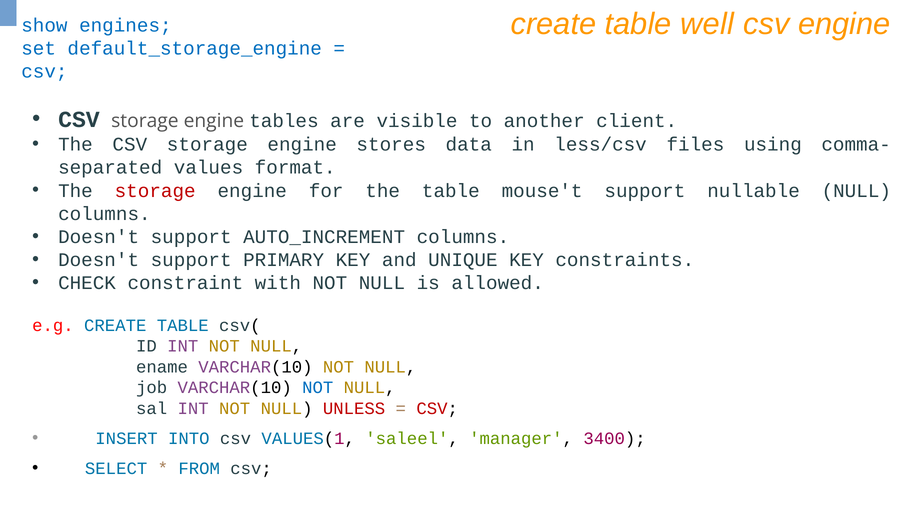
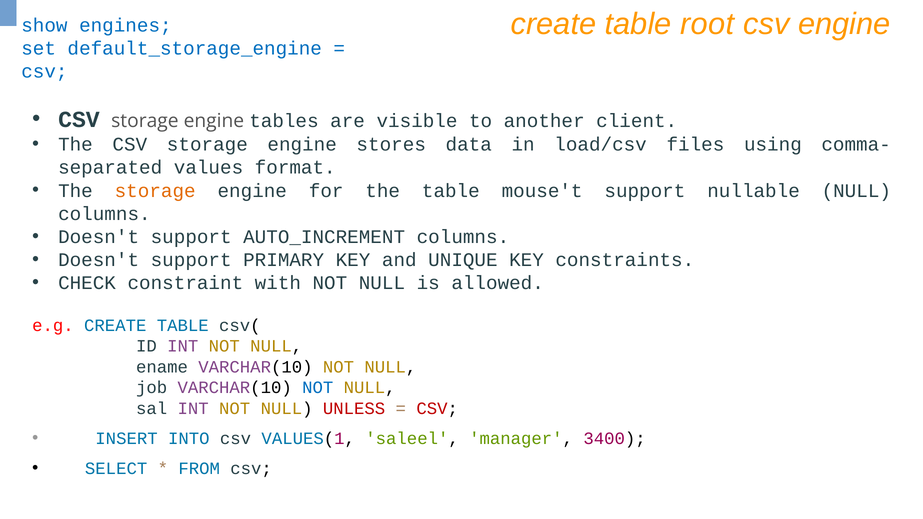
well: well -> root
less/csv: less/csv -> load/csv
storage at (155, 191) colour: red -> orange
